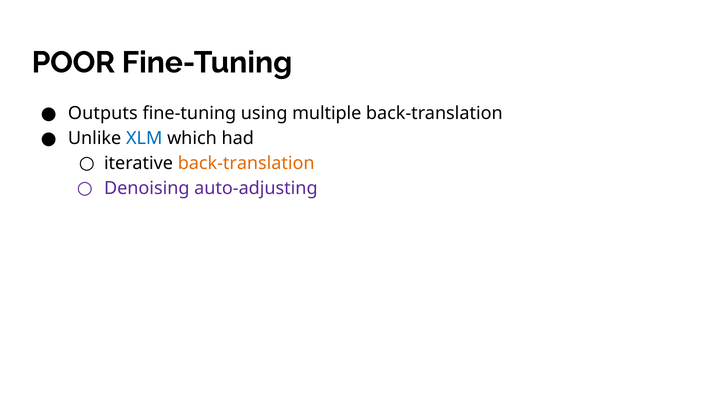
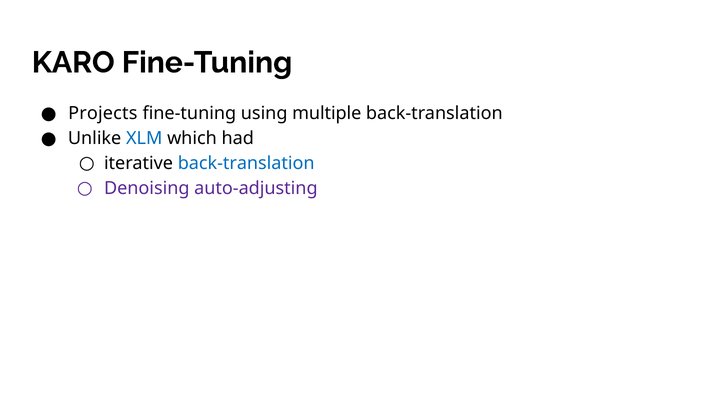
POOR: POOR -> KARO
Outputs: Outputs -> Projects
back-translation at (246, 163) colour: orange -> blue
